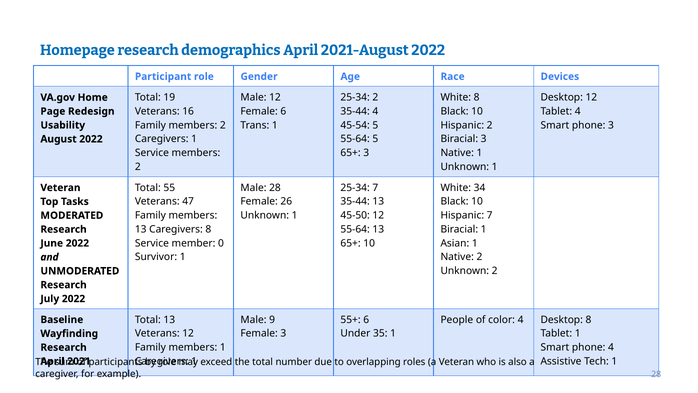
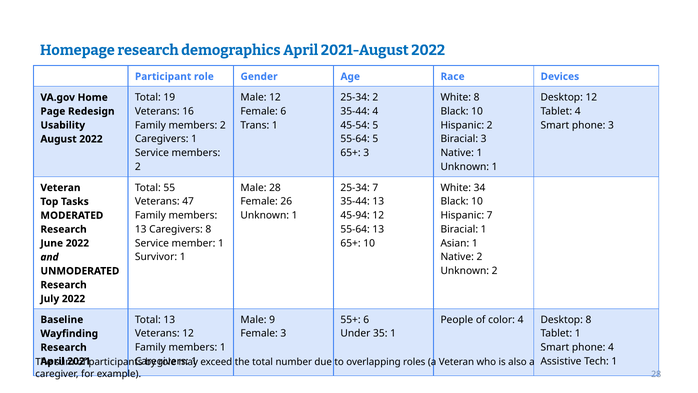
45-50: 45-50 -> 45-94
member 0: 0 -> 1
